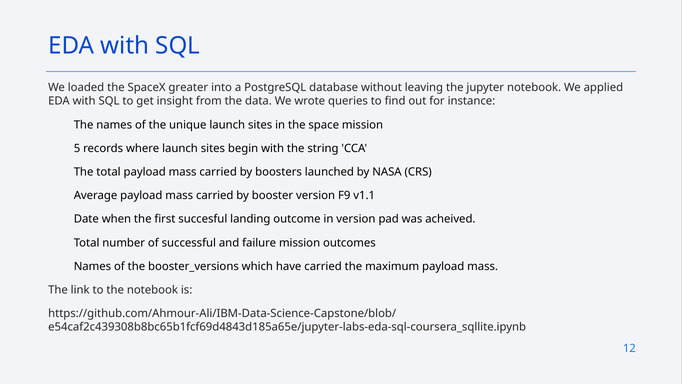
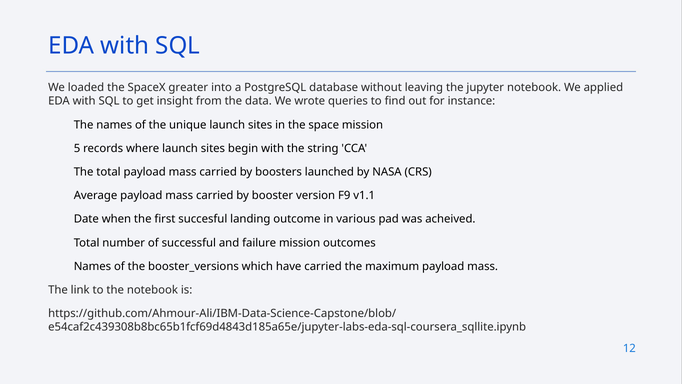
in version: version -> various
